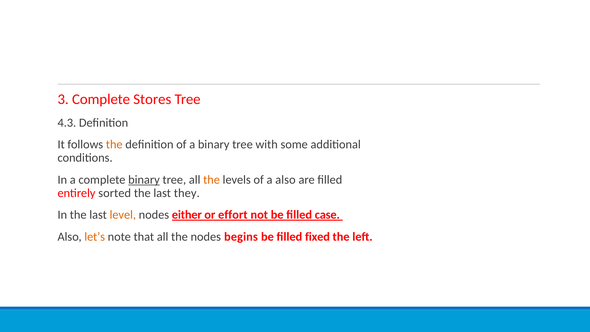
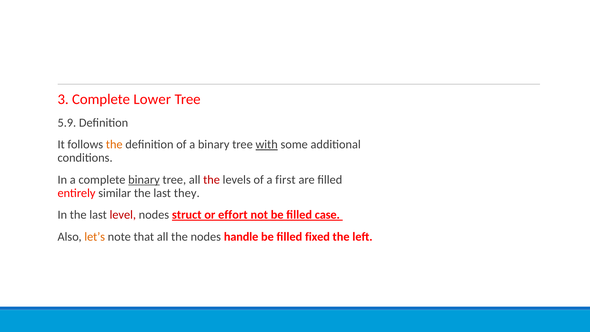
Stores: Stores -> Lower
4.3: 4.3 -> 5.9
with underline: none -> present
the at (212, 180) colour: orange -> red
a also: also -> first
sorted: sorted -> similar
level colour: orange -> red
either: either -> struct
begins: begins -> handle
